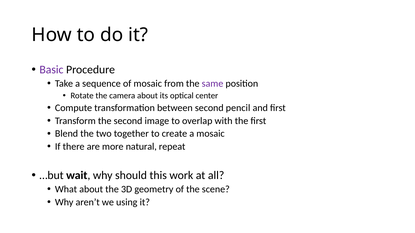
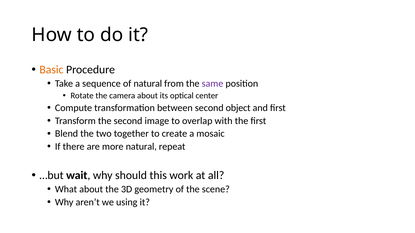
Basic colour: purple -> orange
of mosaic: mosaic -> natural
pencil: pencil -> object
